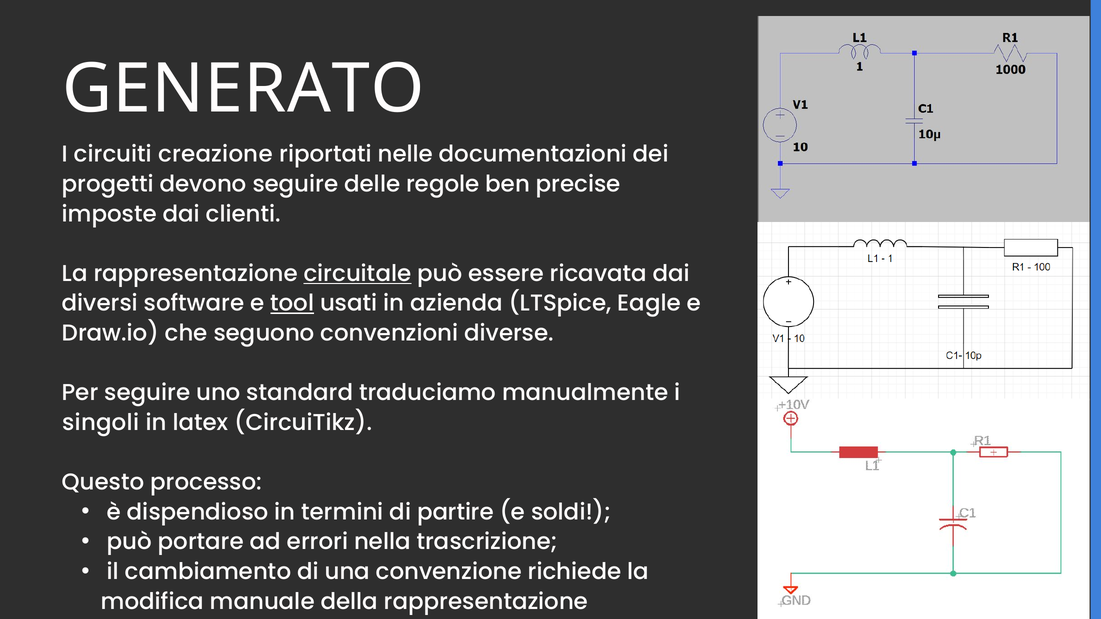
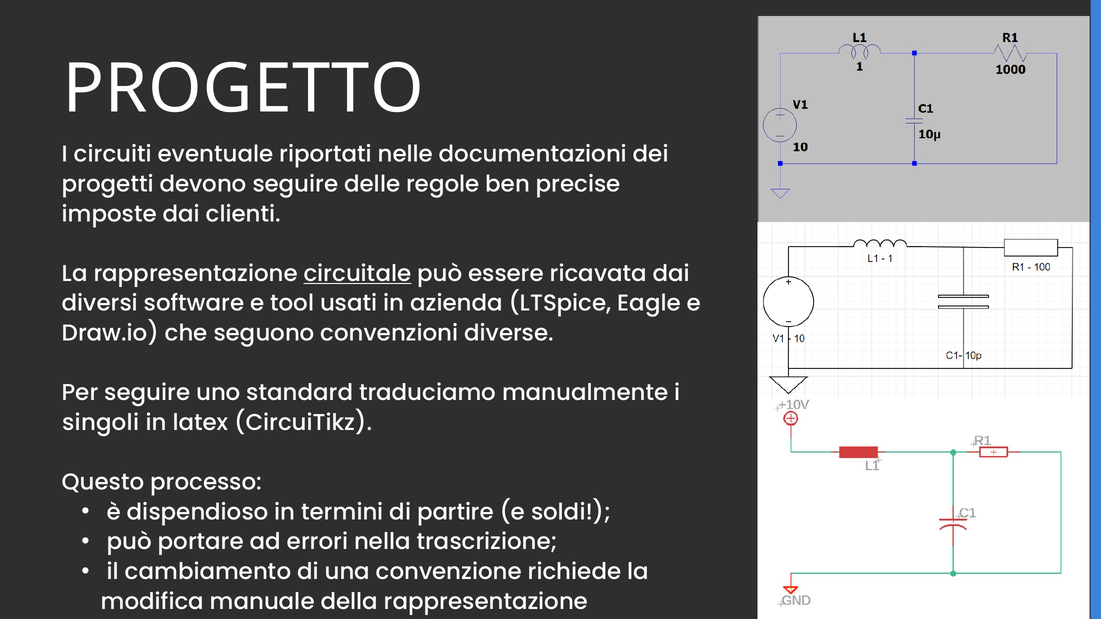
GENERATO: GENERATO -> PROGETTO
creazione: creazione -> eventuale
tool underline: present -> none
